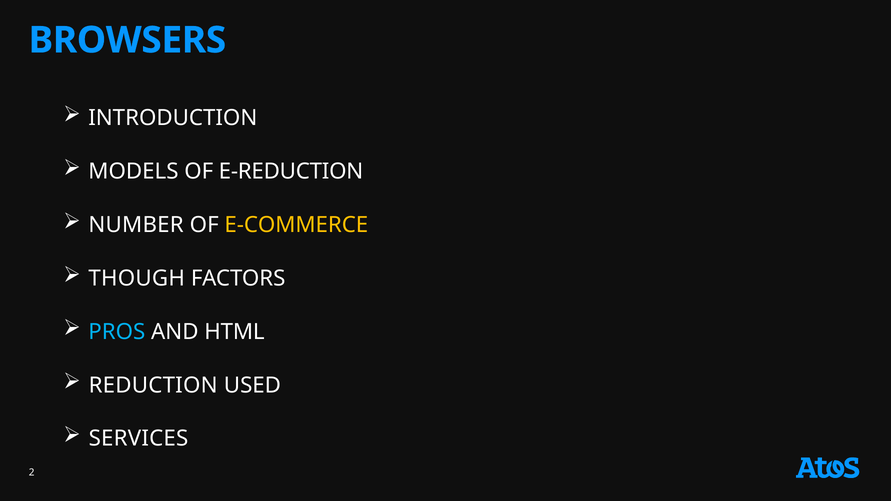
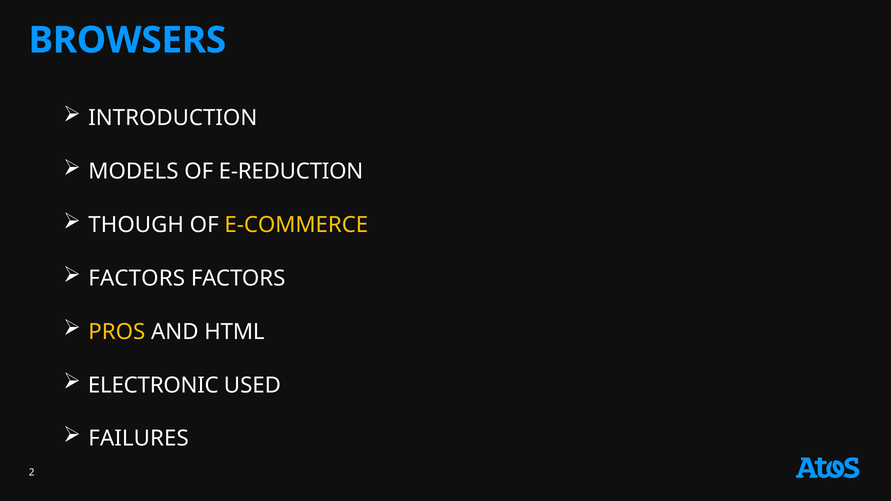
NUMBER: NUMBER -> THOUGH
THOUGH at (137, 278): THOUGH -> FACTORS
PROS colour: light blue -> yellow
REDUCTION: REDUCTION -> ELECTRONIC
SERVICES: SERVICES -> FAILURES
